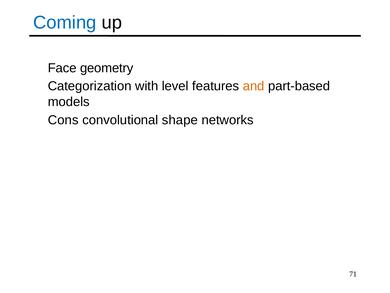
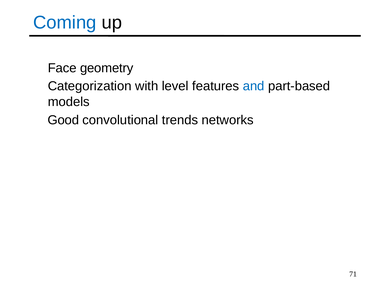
and colour: orange -> blue
Cons: Cons -> Good
shape: shape -> trends
